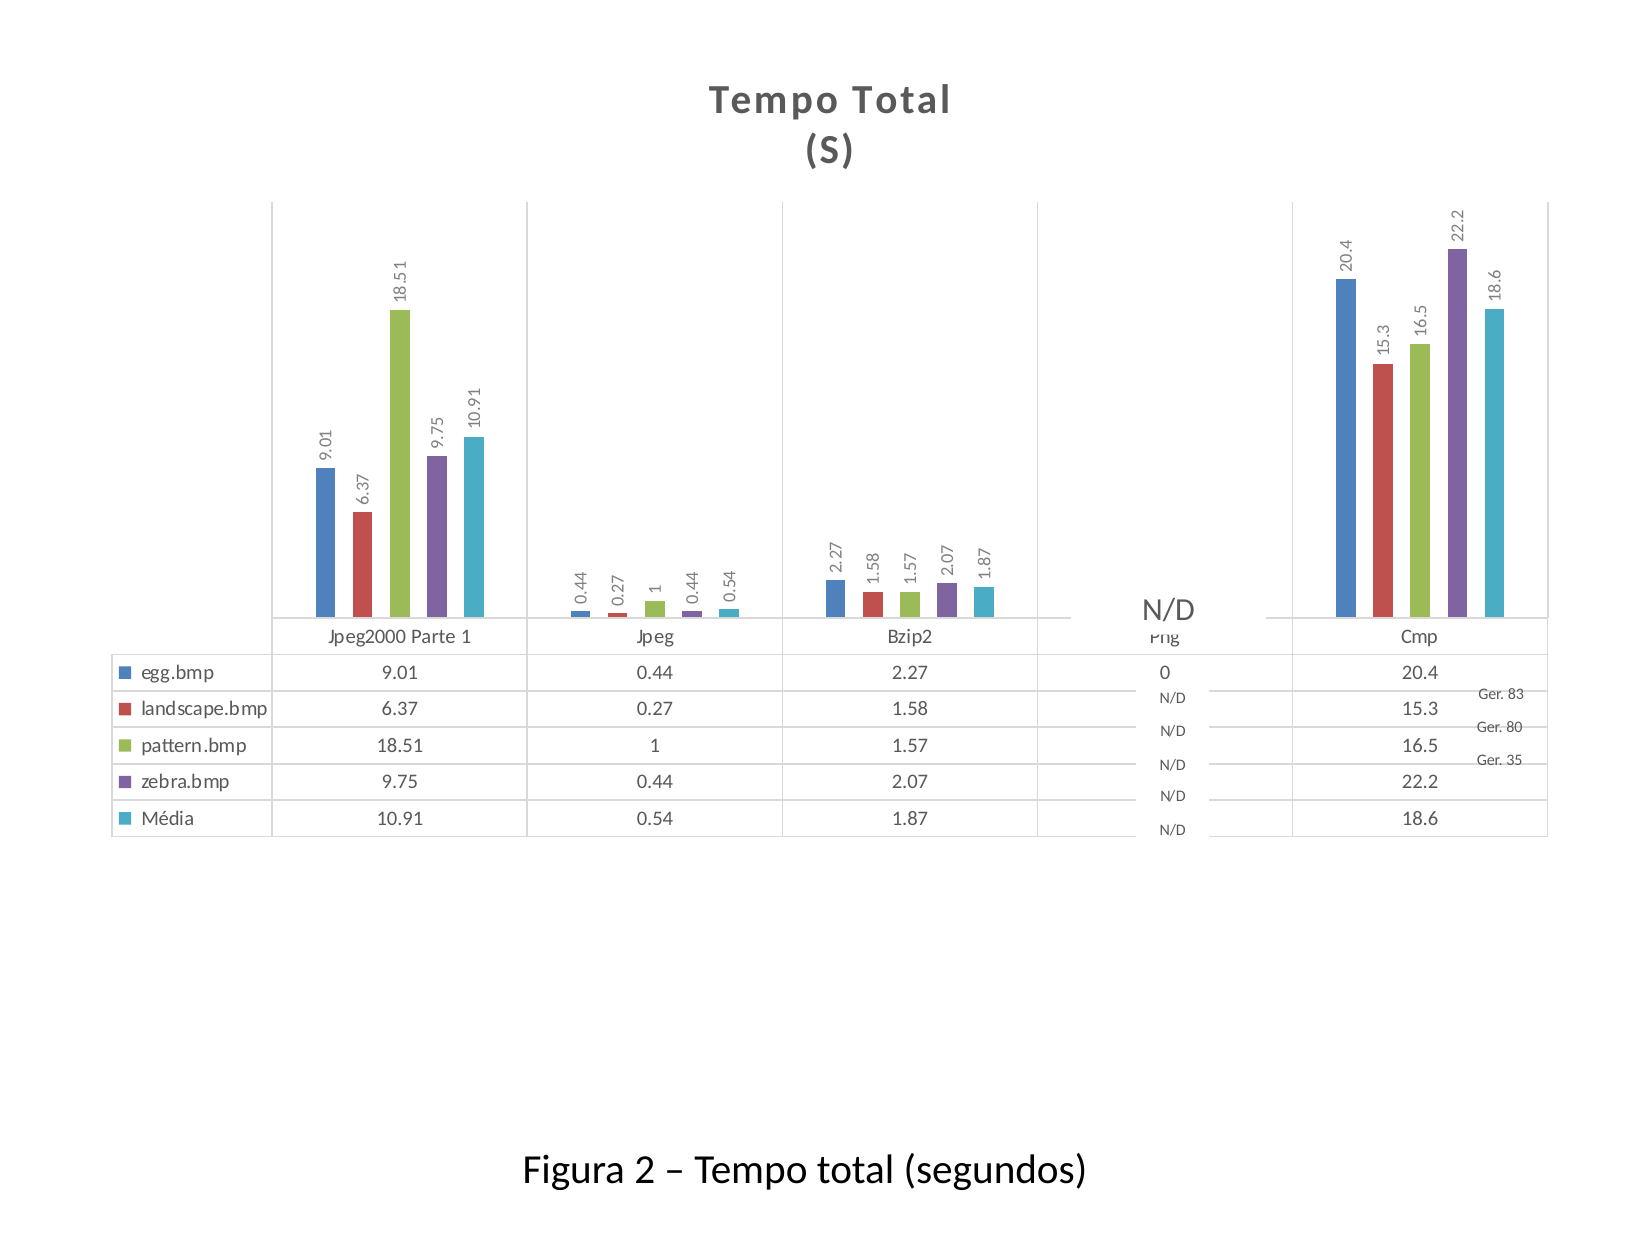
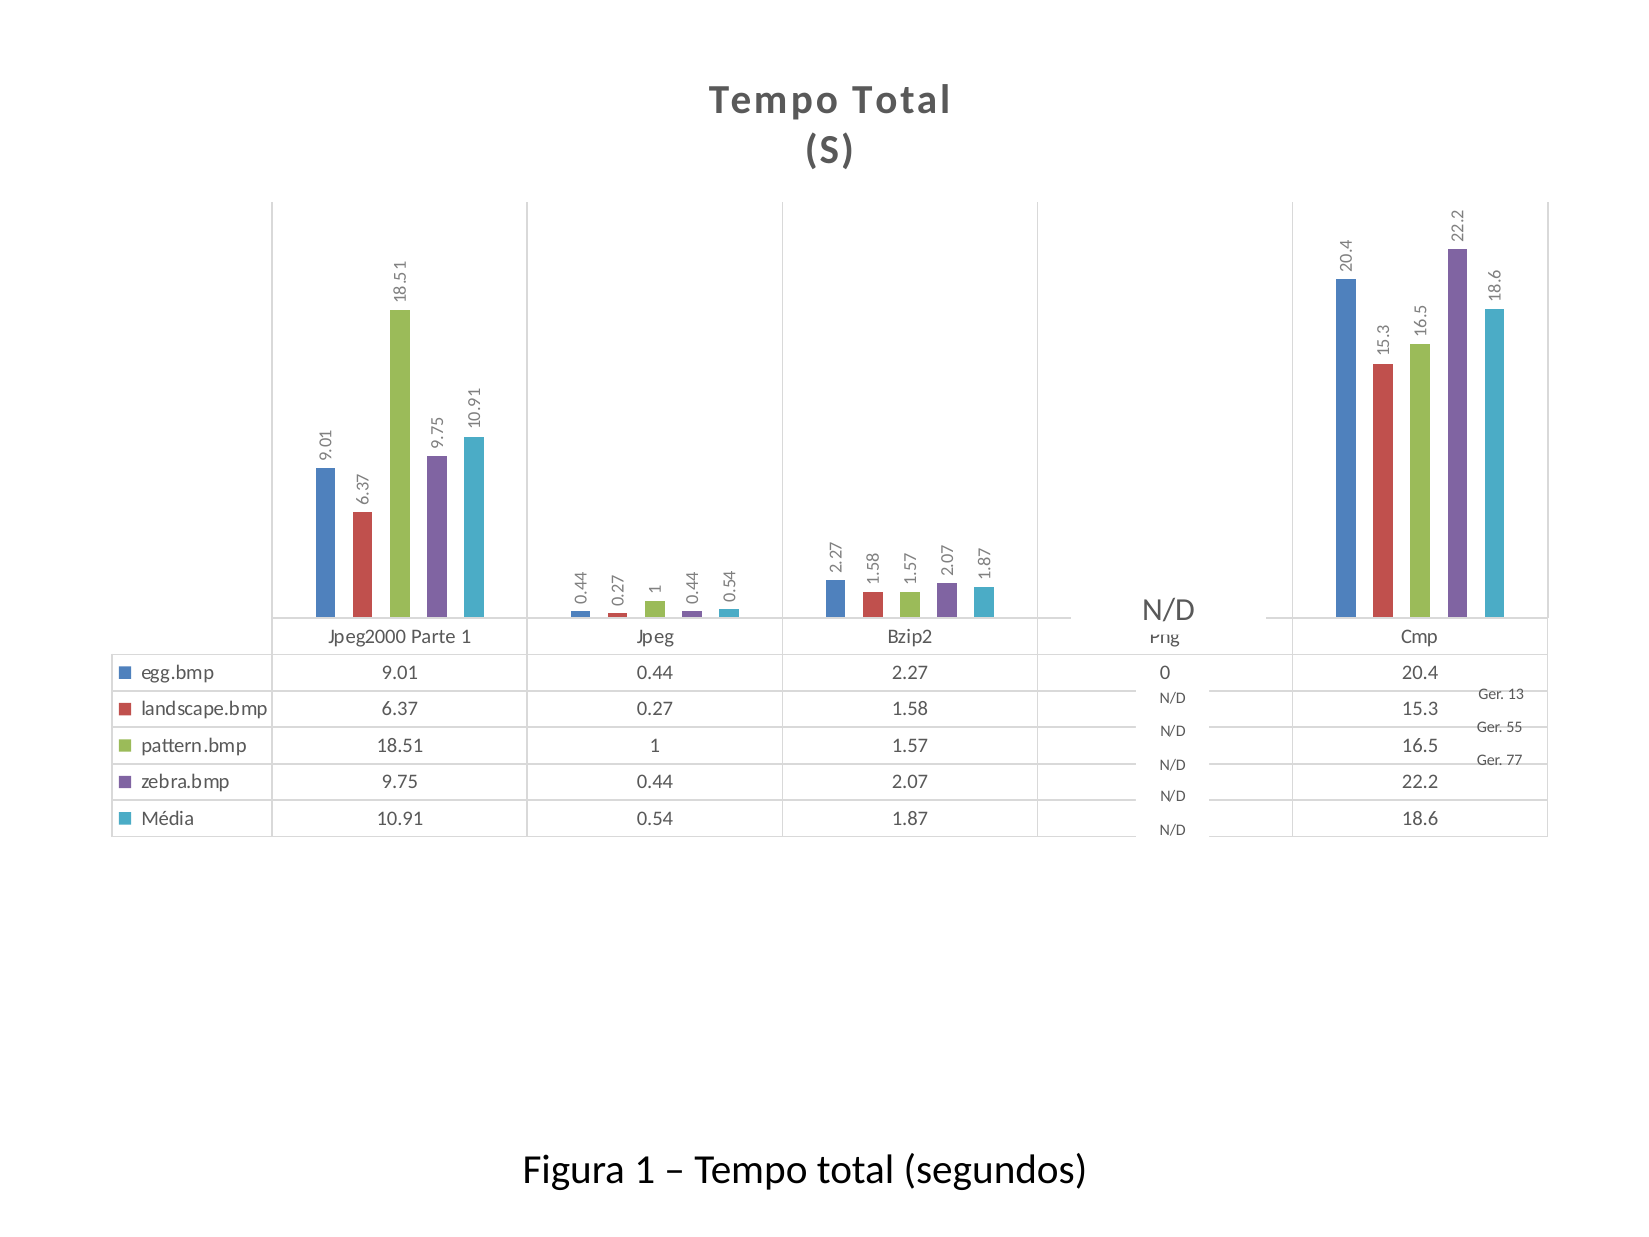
83: 83 -> 13
80: 80 -> 55
35: 35 -> 77
Figura 2: 2 -> 1
